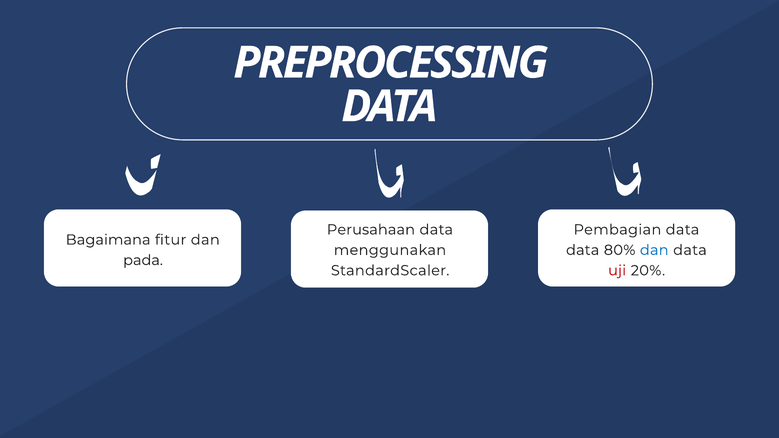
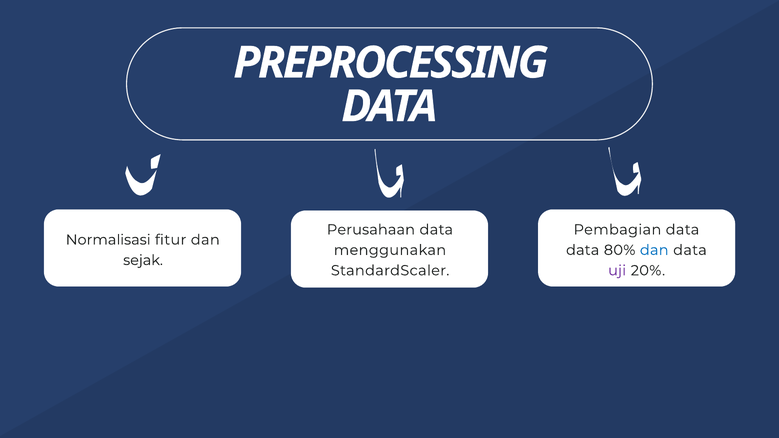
Bagaimana: Bagaimana -> Normalisasi
pada: pada -> sejak
uji colour: red -> purple
